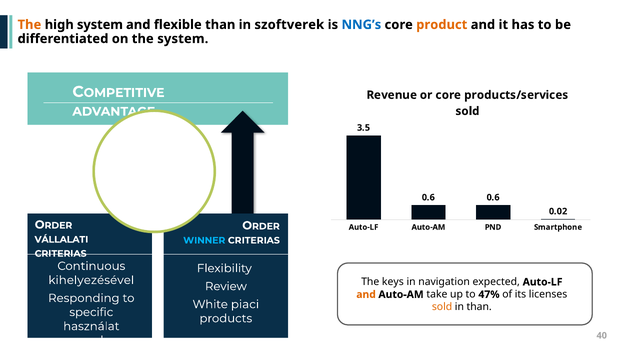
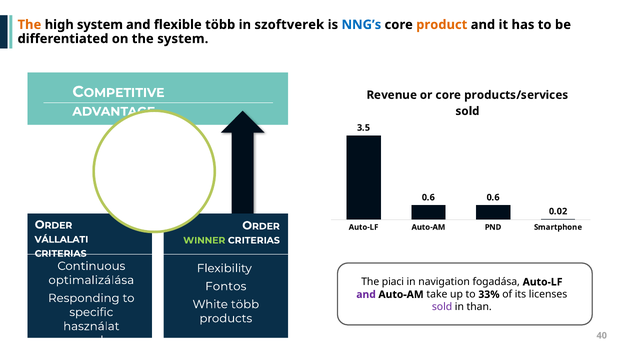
flexible than: than -> több
WINNER colour: light blue -> light green
kihelyezésével: kihelyezésével -> optimalizálása
keys: keys -> piaci
expected: expected -> fogadása
Review: Review -> Fontos
and at (366, 294) colour: orange -> purple
47%: 47% -> 33%
White piaci: piaci -> több
sold at (442, 307) colour: orange -> purple
